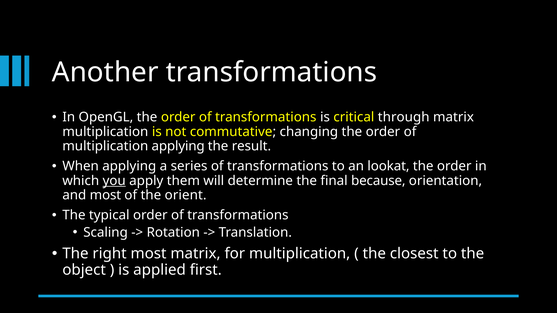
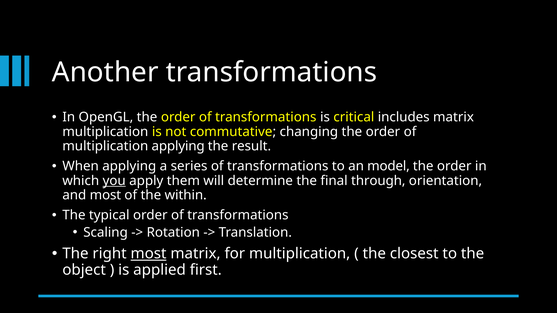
through: through -> includes
lookat: lookat -> model
because: because -> through
orient: orient -> within
most at (149, 254) underline: none -> present
